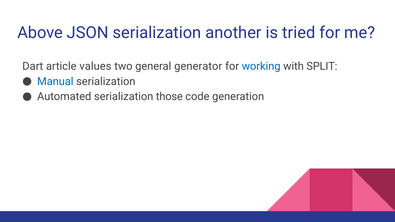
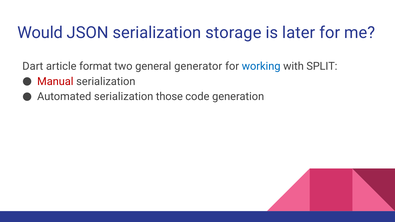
Above: Above -> Would
another: another -> storage
tried: tried -> later
values: values -> format
Manual colour: blue -> red
